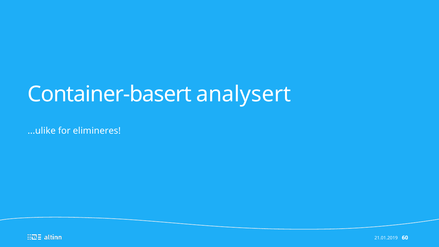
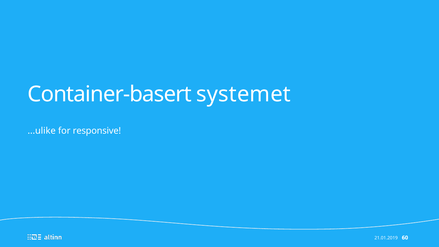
analysert: analysert -> systemet
elimineres: elimineres -> responsive
